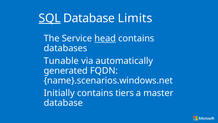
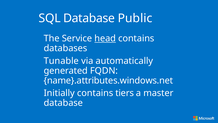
SQL underline: present -> none
Limits: Limits -> Public
name}.scenarios.windows.net: name}.scenarios.windows.net -> name}.attributes.windows.net
